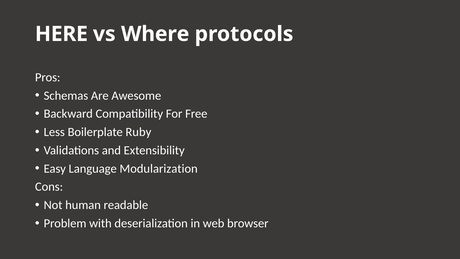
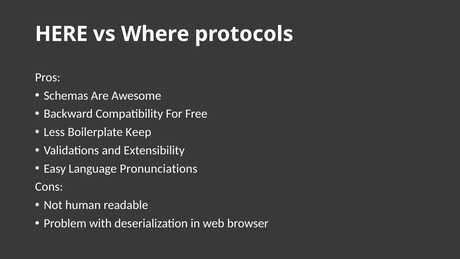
Ruby: Ruby -> Keep
Modularization: Modularization -> Pronunciations
